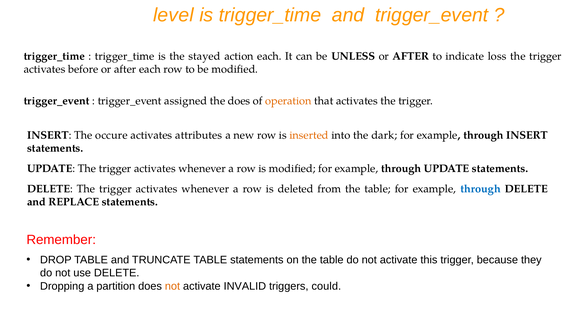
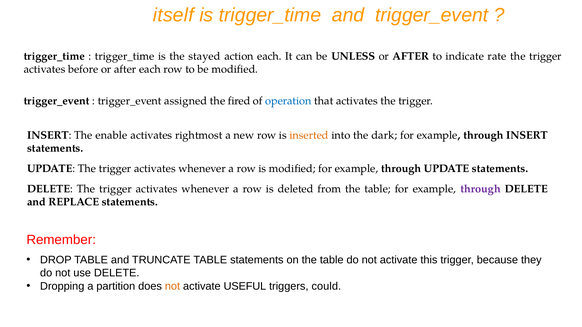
level: level -> itself
loss: loss -> rate
the does: does -> fired
operation colour: orange -> blue
occure: occure -> enable
attributes: attributes -> rightmost
through at (481, 189) colour: blue -> purple
INVALID: INVALID -> USEFUL
